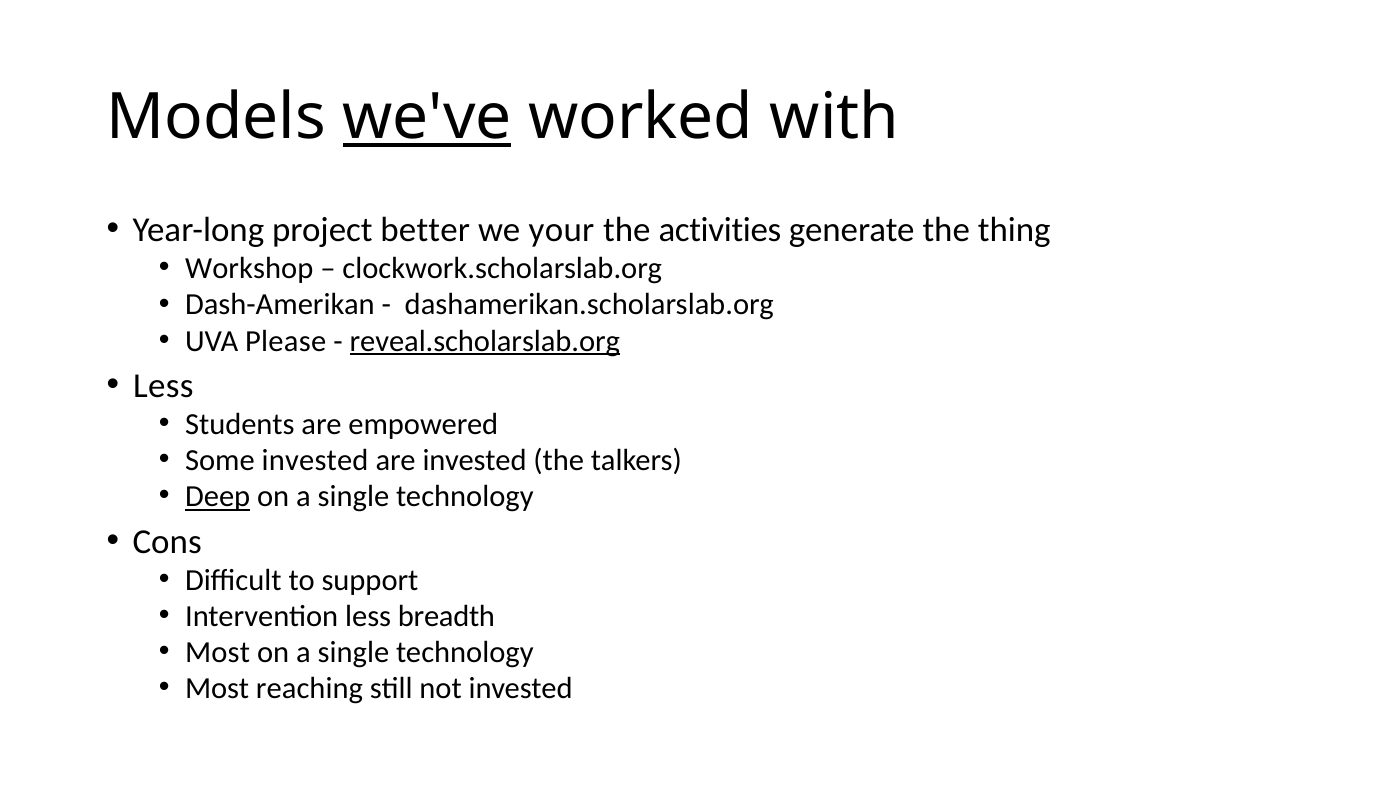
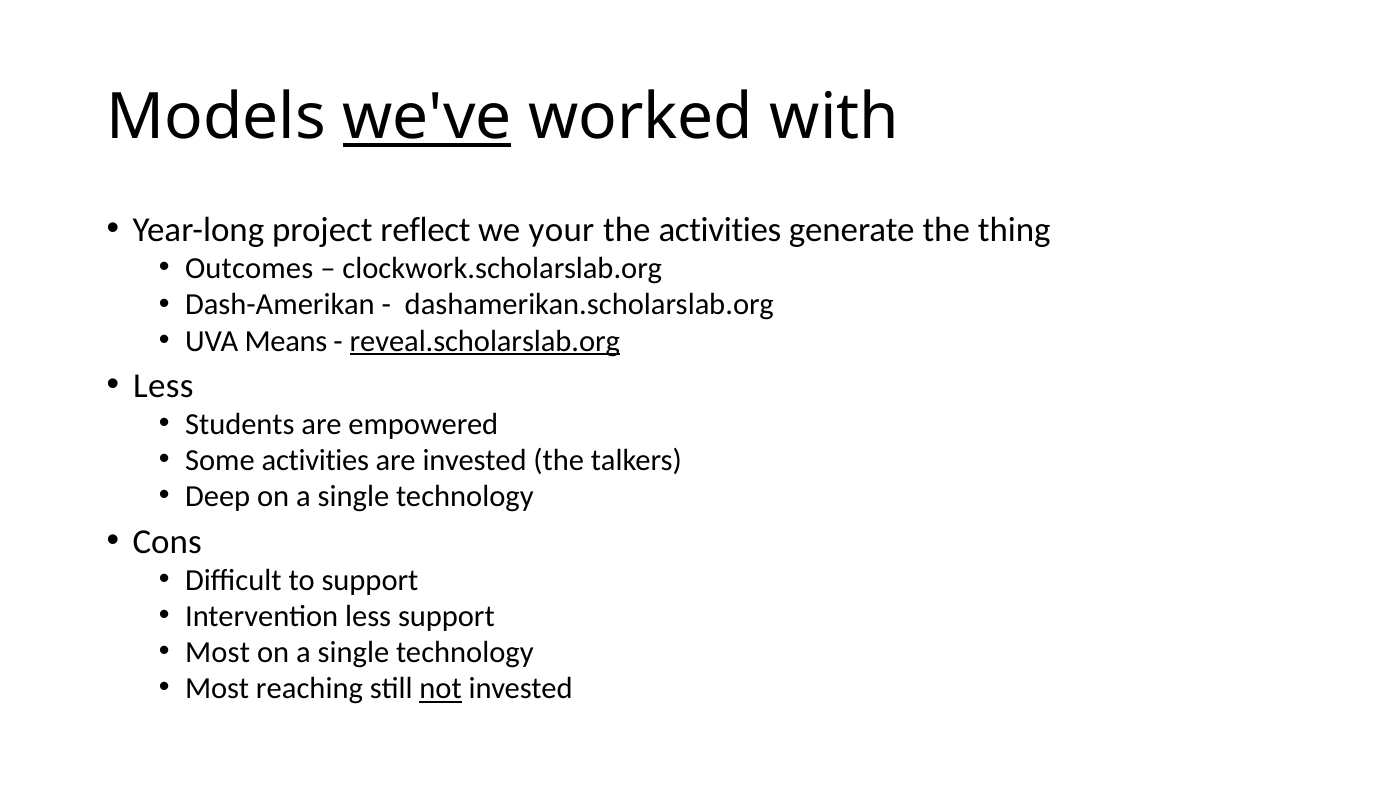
better: better -> reflect
Workshop: Workshop -> Outcomes
Please: Please -> Means
Some invested: invested -> activities
Deep underline: present -> none
less breadth: breadth -> support
not underline: none -> present
